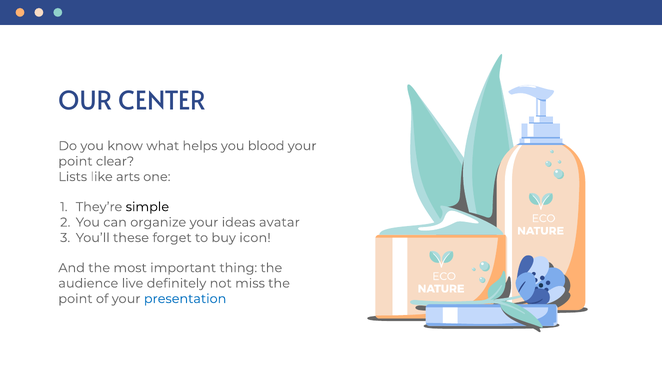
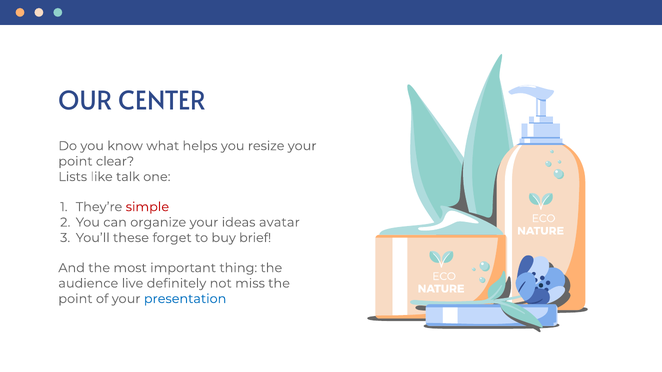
blood: blood -> resize
arts: arts -> talk
simple colour: black -> red
icon: icon -> brief
